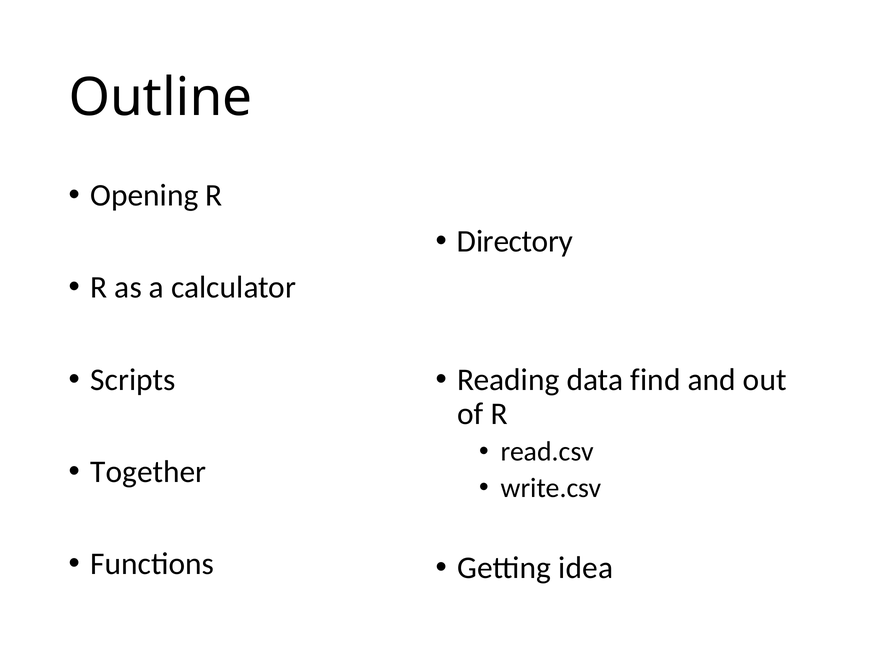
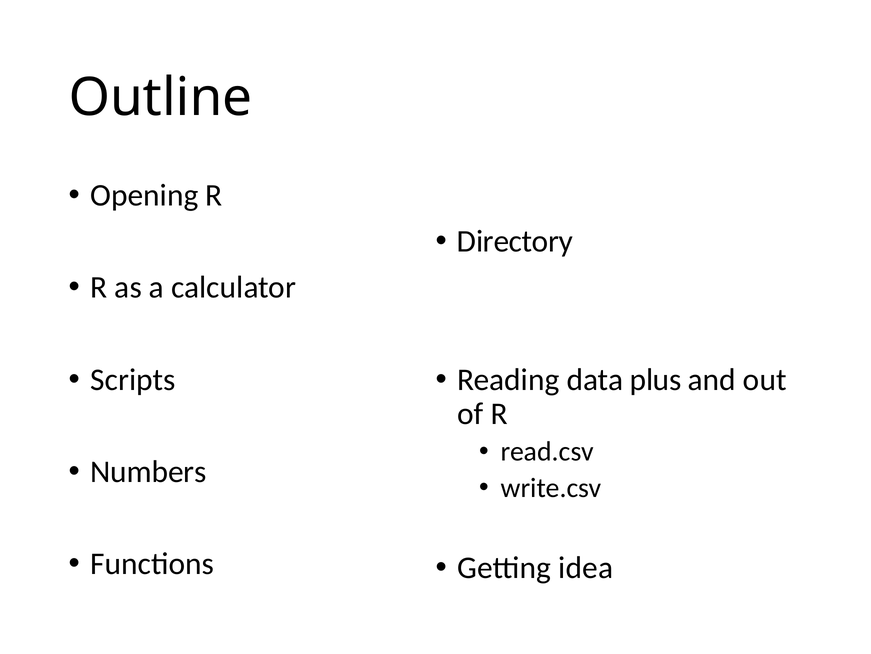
find: find -> plus
Together: Together -> Numbers
